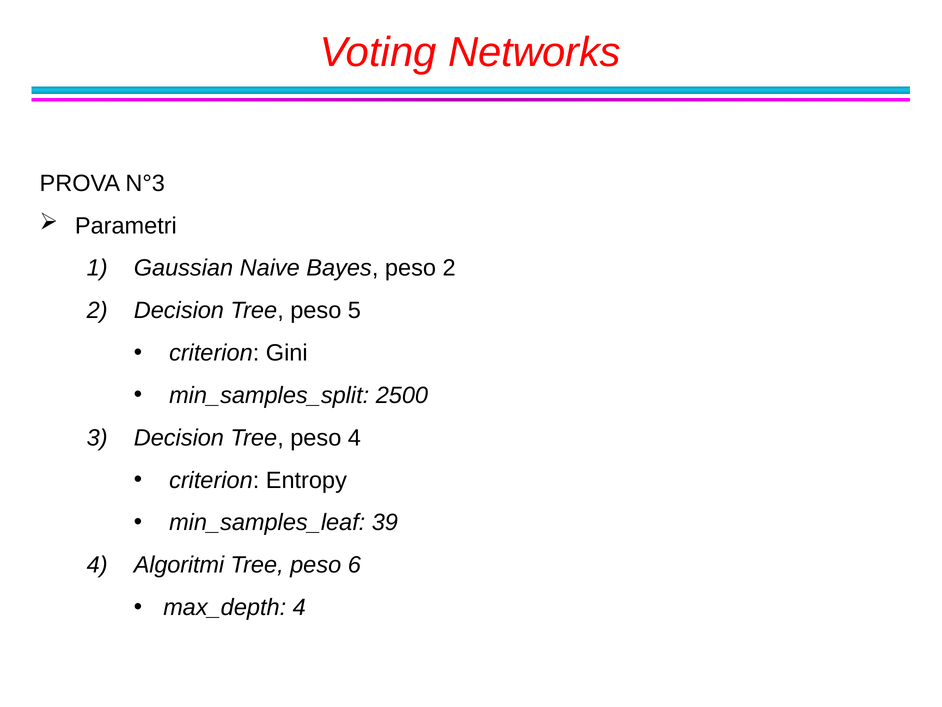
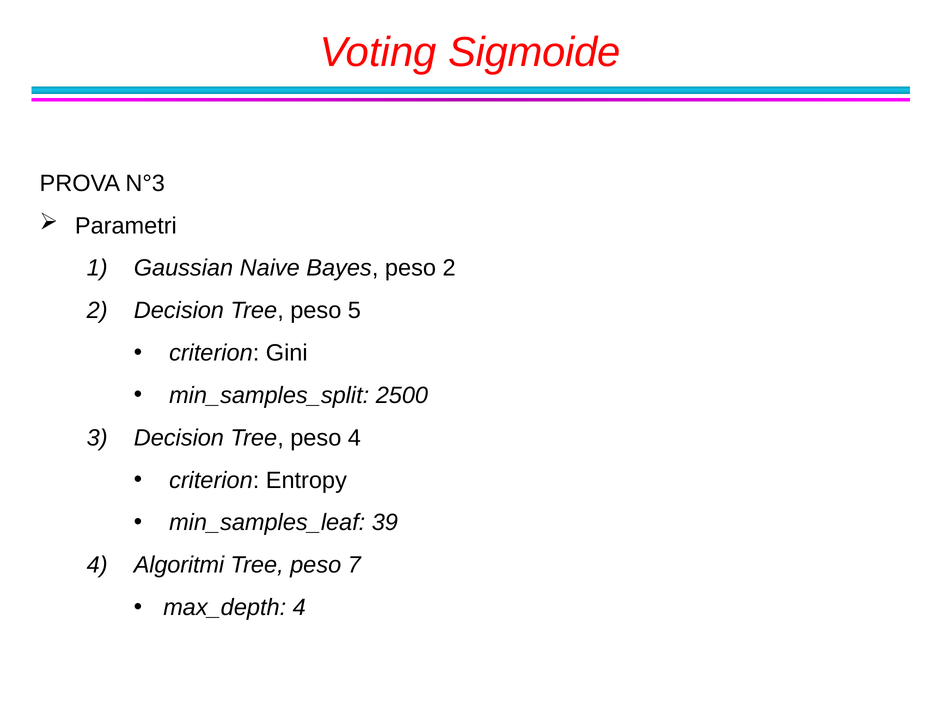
Networks: Networks -> Sigmoide
6: 6 -> 7
